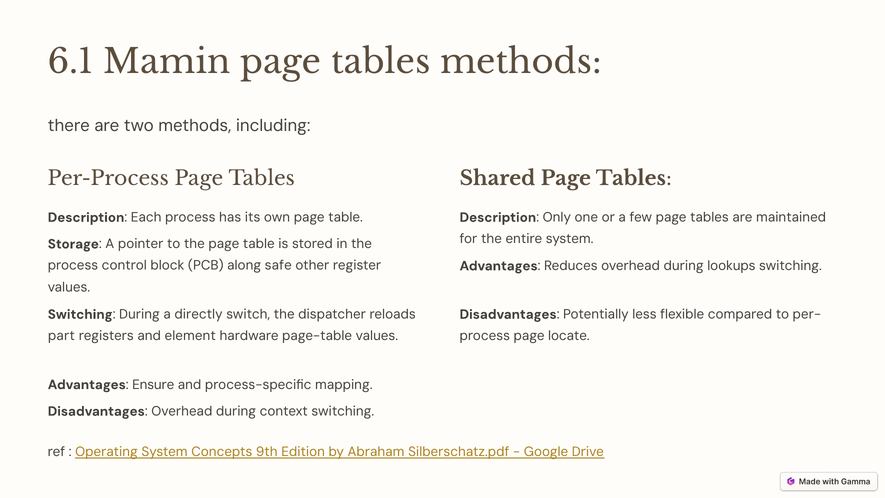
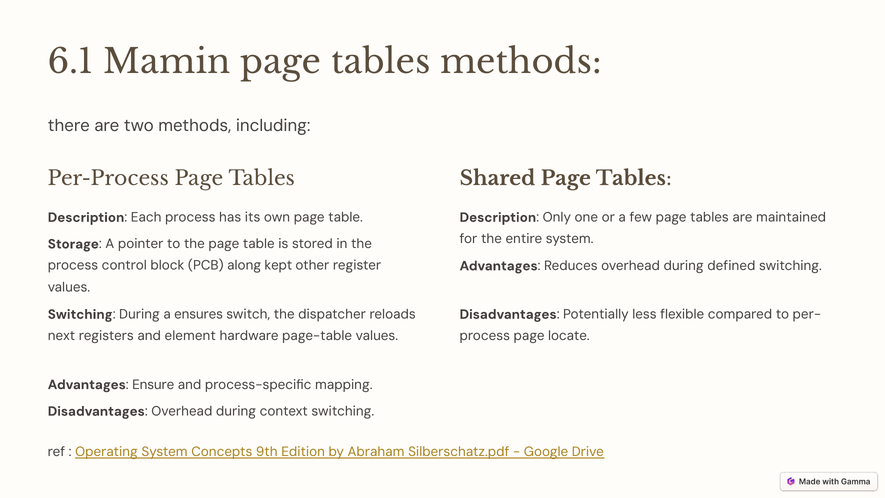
lookups: lookups -> defined
safe: safe -> kept
directly: directly -> ensures
part: part -> next
